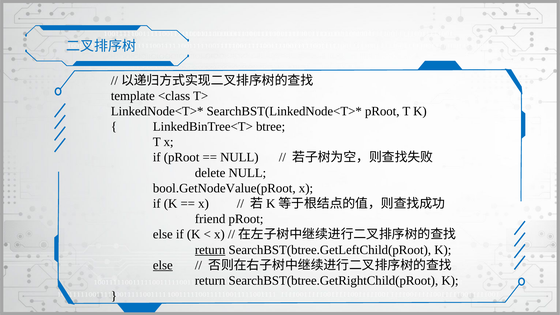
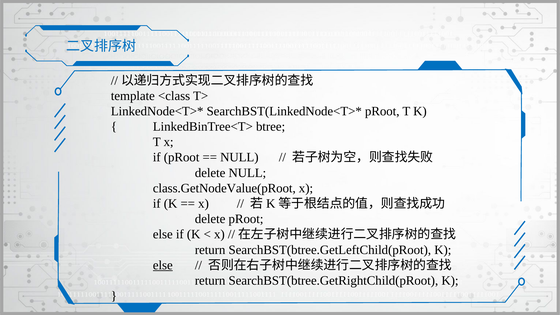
bool.GetNodeValue(pRoot: bool.GetNodeValue(pRoot -> class.GetNodeValue(pRoot
friend at (210, 219): friend -> delete
return at (210, 250) underline: present -> none
